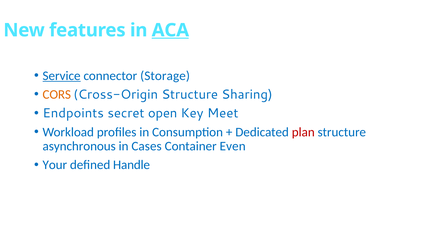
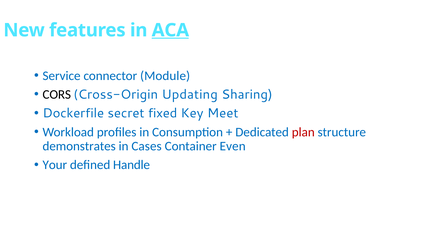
Service underline: present -> none
Storage: Storage -> Module
CORS colour: orange -> black
Cross-Origin Structure: Structure -> Updating
Endpoints: Endpoints -> Dockerfile
open: open -> fixed
asynchronous: asynchronous -> demonstrates
